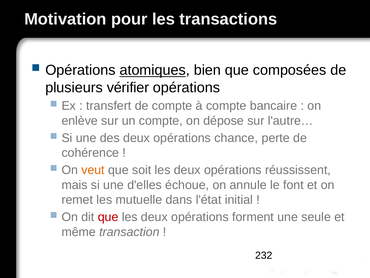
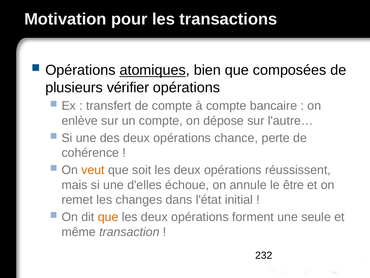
font: font -> être
mutuelle: mutuelle -> changes
que at (108, 217) colour: red -> orange
